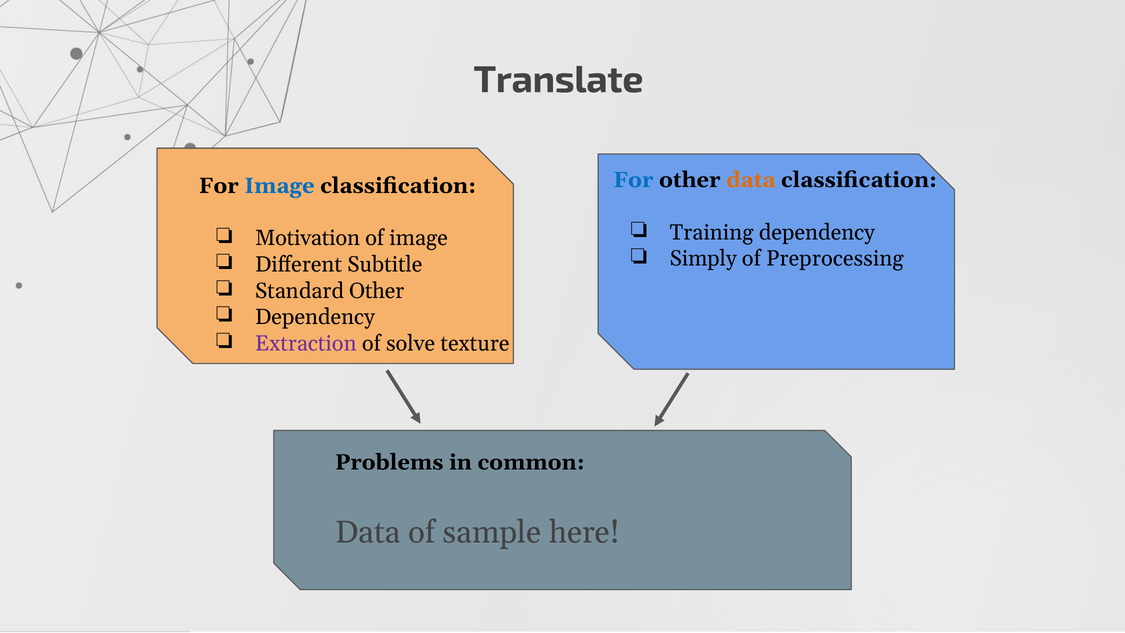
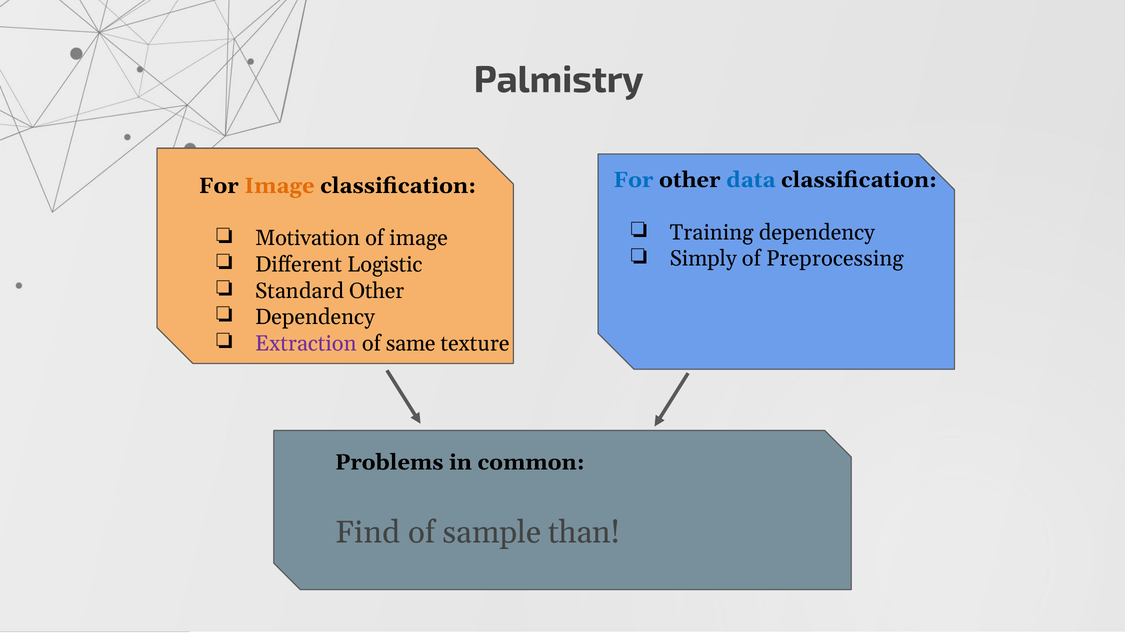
Translate: Translate -> Palmistry
data at (751, 180) colour: orange -> blue
Image at (279, 186) colour: blue -> orange
Subtitle: Subtitle -> Logistic
solve: solve -> same
Data at (368, 532): Data -> Find
here: here -> than
